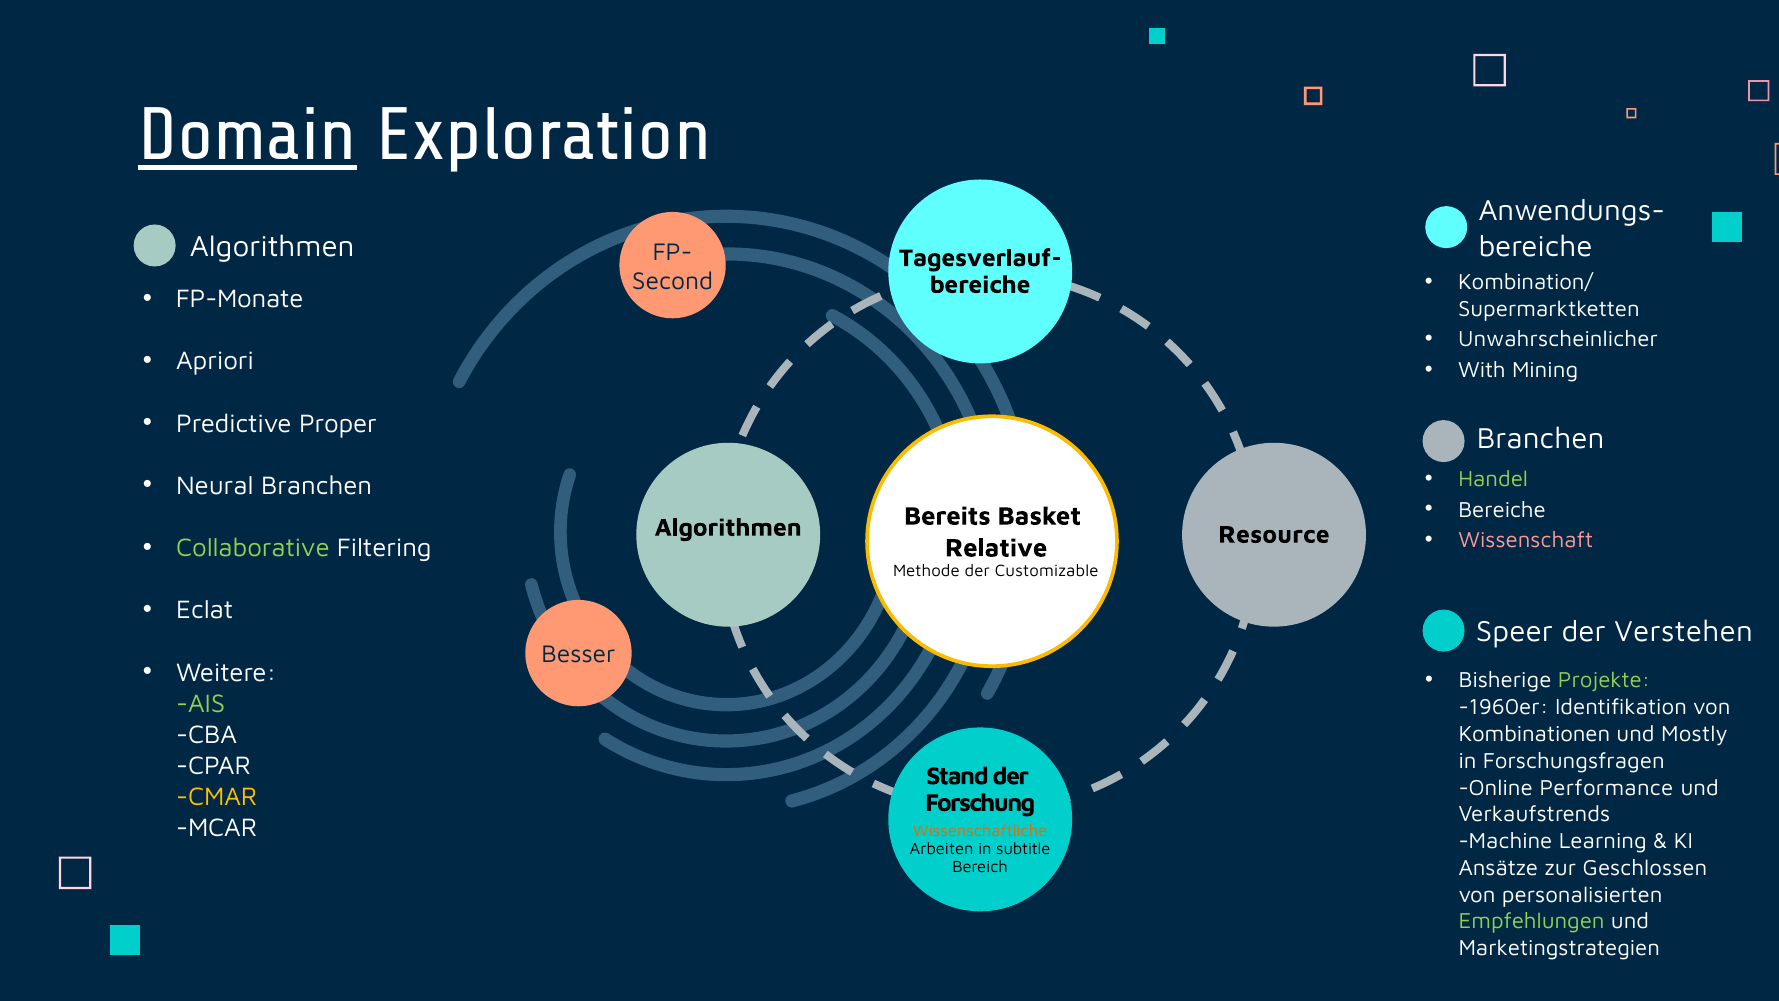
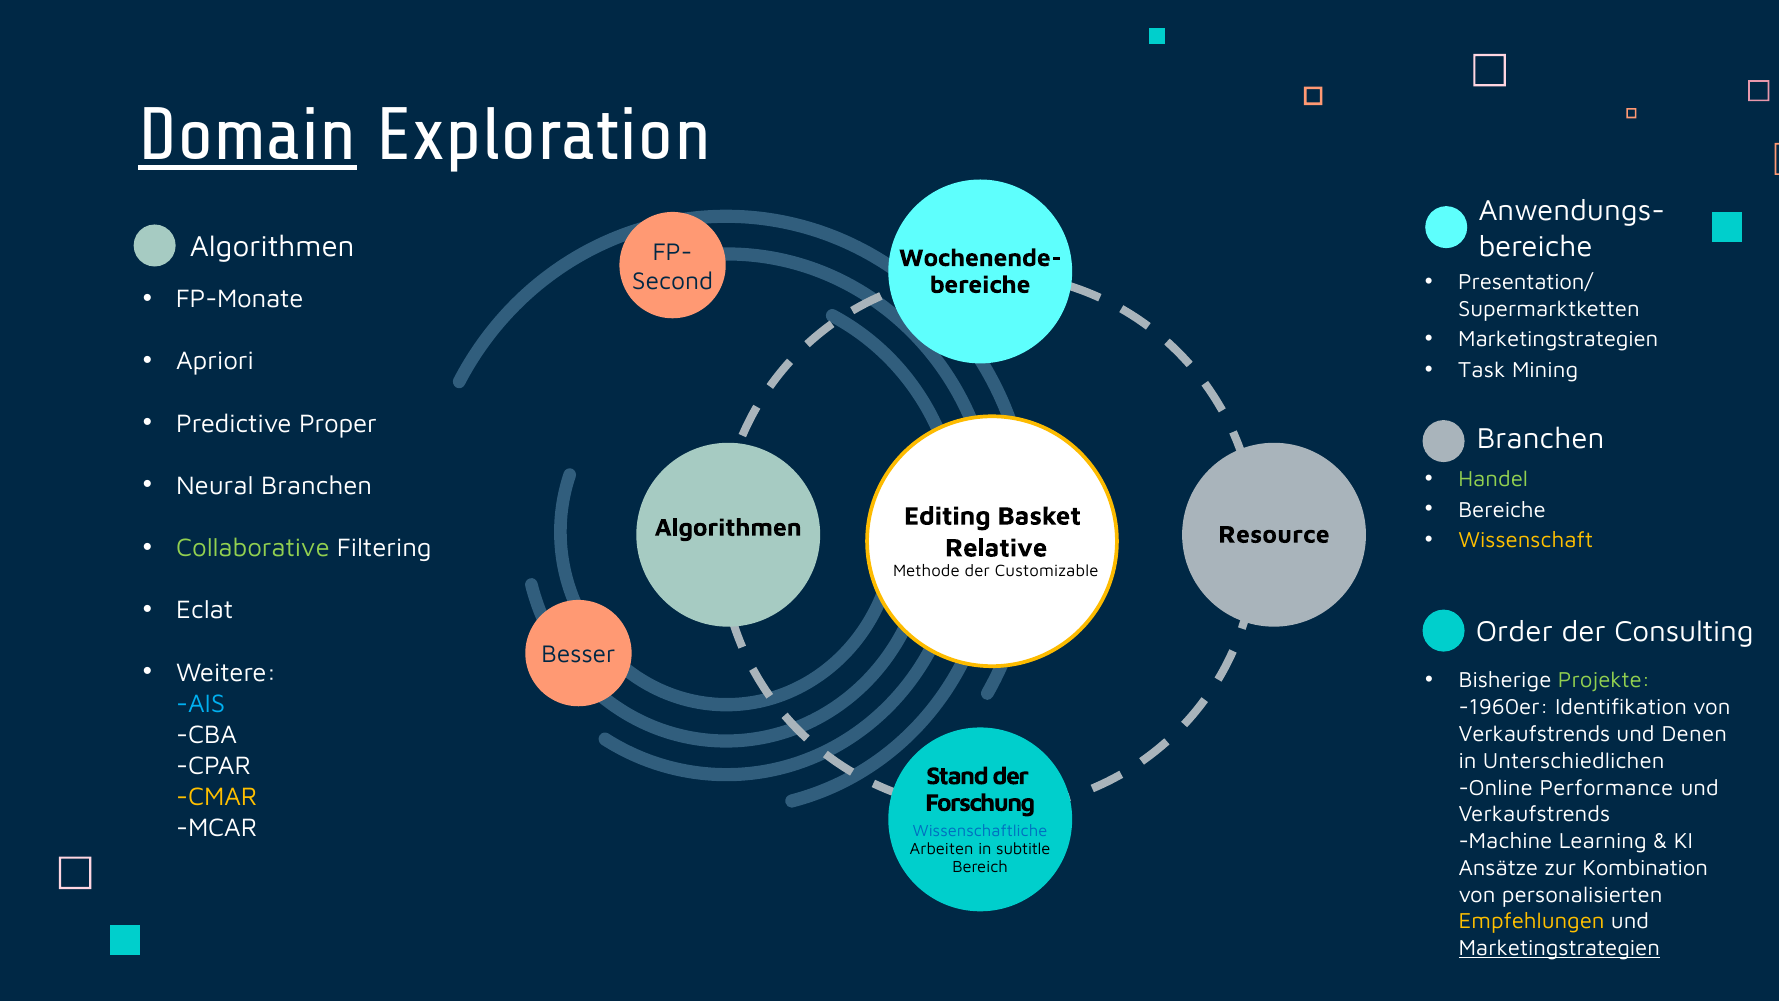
Tagesverlauf-: Tagesverlauf- -> Wochenende-
Kombination/: Kombination/ -> Presentation/
Unwahrscheinlicher at (1558, 339): Unwahrscheinlicher -> Marketingstrategien
With: With -> Task
Bereits: Bereits -> Editing
Wissenschaft colour: pink -> yellow
Speer: Speer -> Order
Verstehen: Verstehen -> Consulting
AIS colour: light green -> light blue
Kombinationen at (1534, 734): Kombinationen -> Verkaufstrends
Mostly: Mostly -> Denen
Forschungsfragen: Forschungsfragen -> Unterschiedlichen
Wissenschaftliche colour: orange -> blue
Geschlossen: Geschlossen -> Kombination
Empfehlungen colour: light green -> yellow
Marketingstrategien at (1559, 948) underline: none -> present
